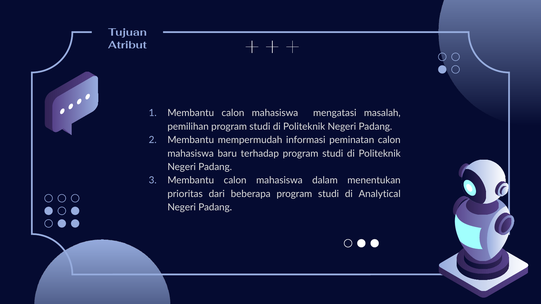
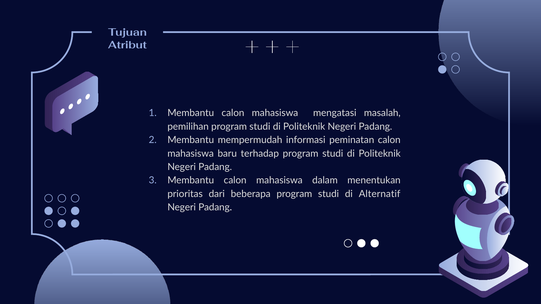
Analytical: Analytical -> Alternatif
